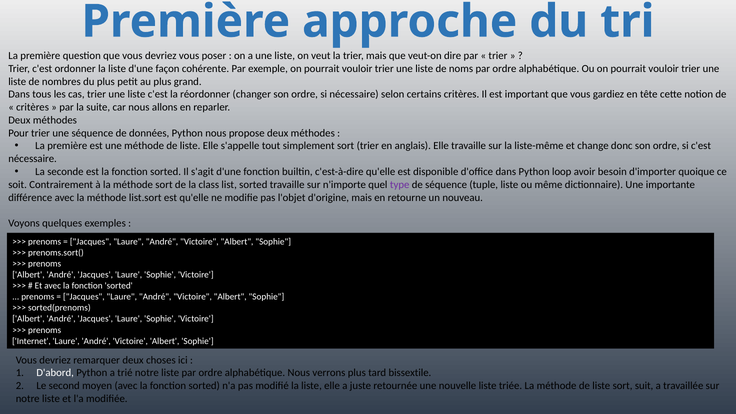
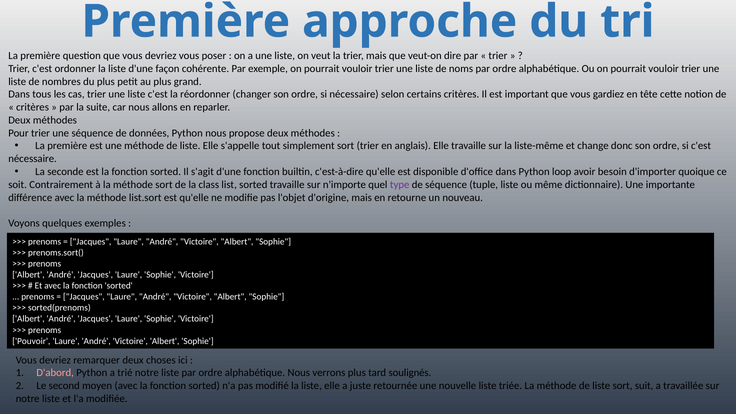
Internet: Internet -> Pouvoir
D'abord colour: white -> pink
bissextile: bissextile -> soulignés
